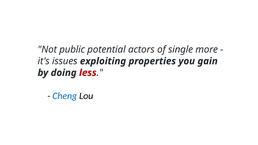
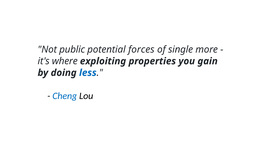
actors: actors -> forces
issues: issues -> where
less colour: red -> blue
